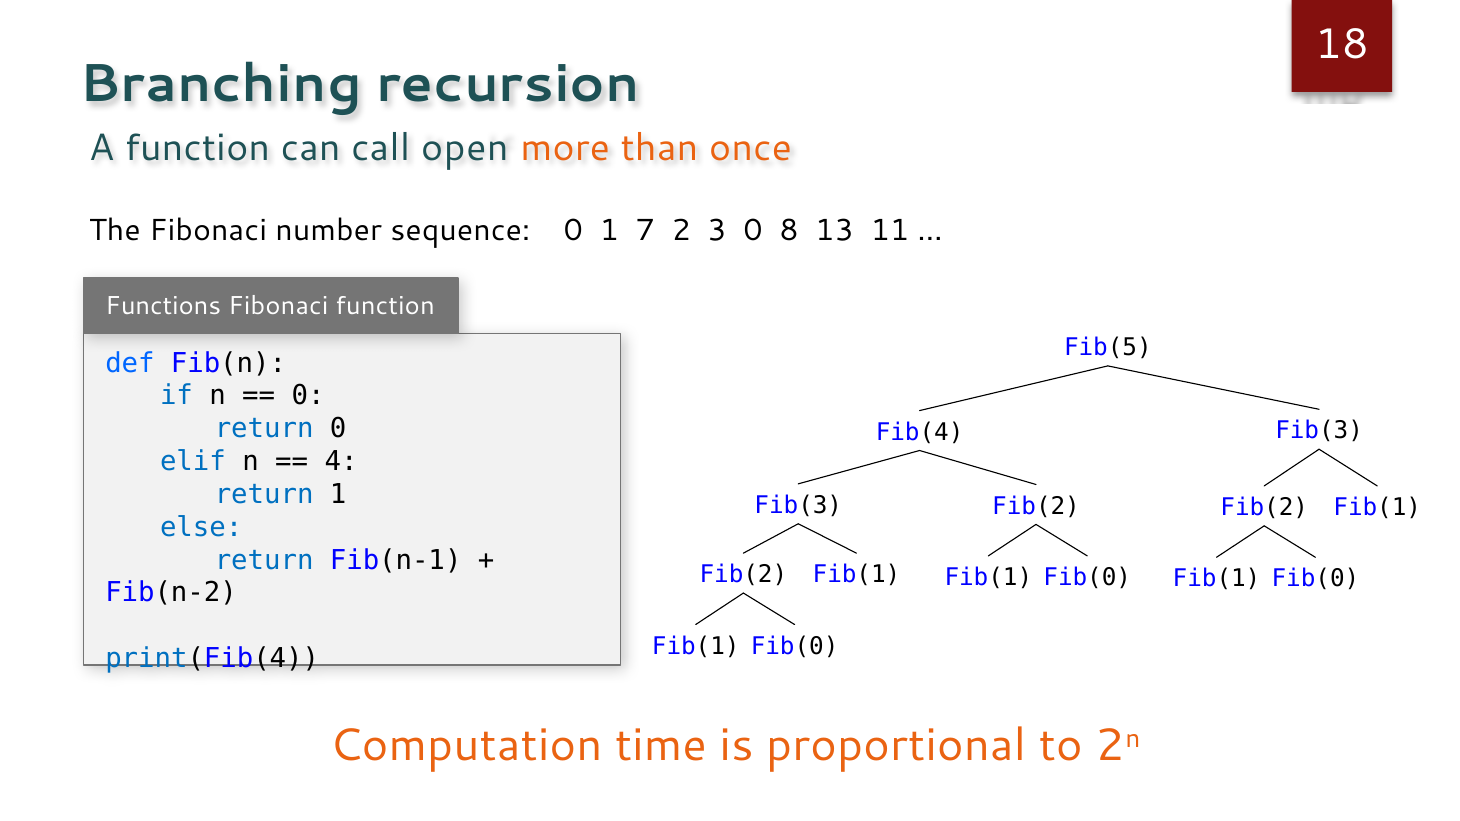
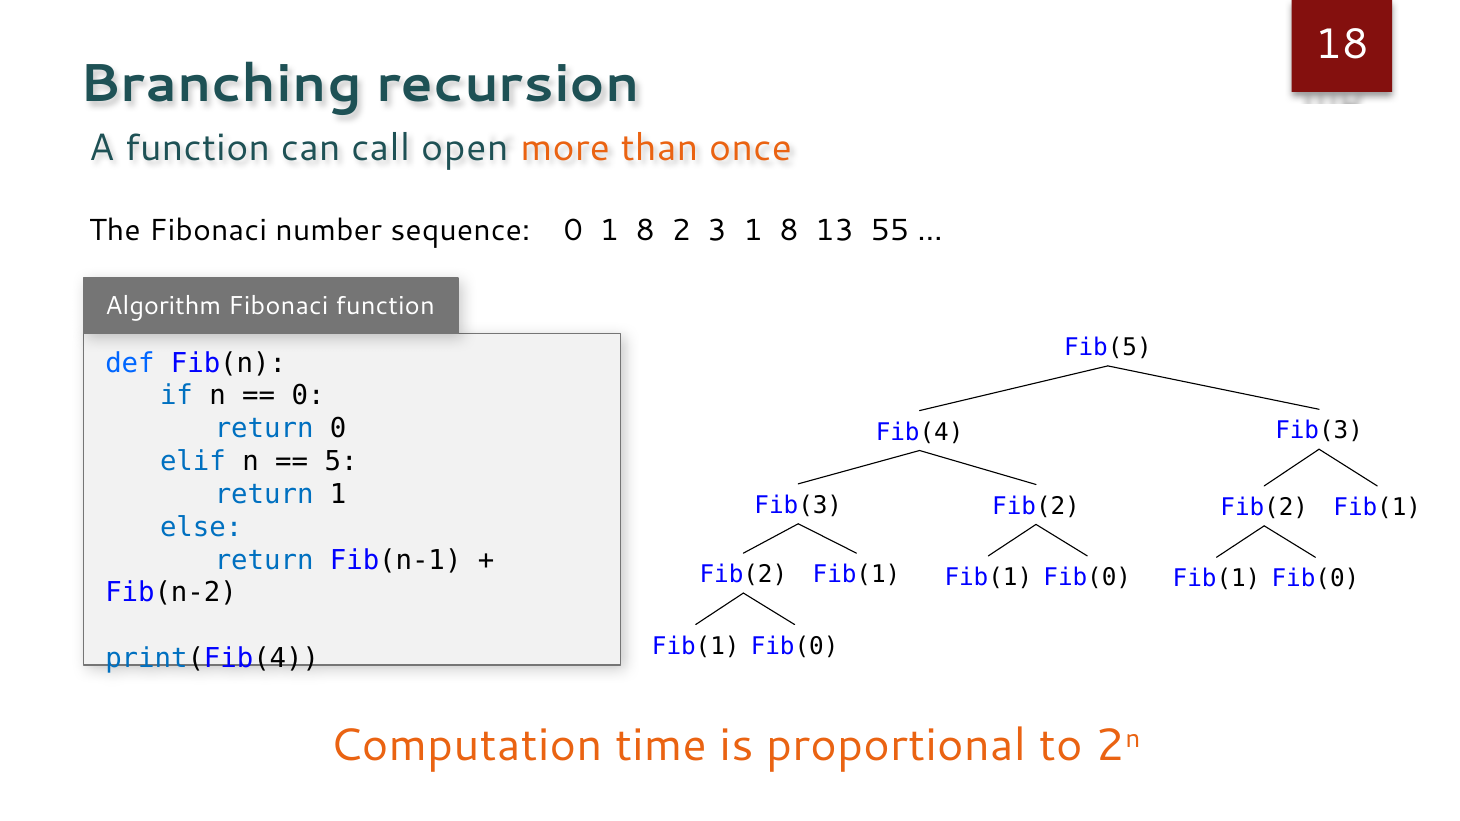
0 1 7: 7 -> 8
3 0: 0 -> 1
11: 11 -> 55
Functions: Functions -> Algorithm
4: 4 -> 5
